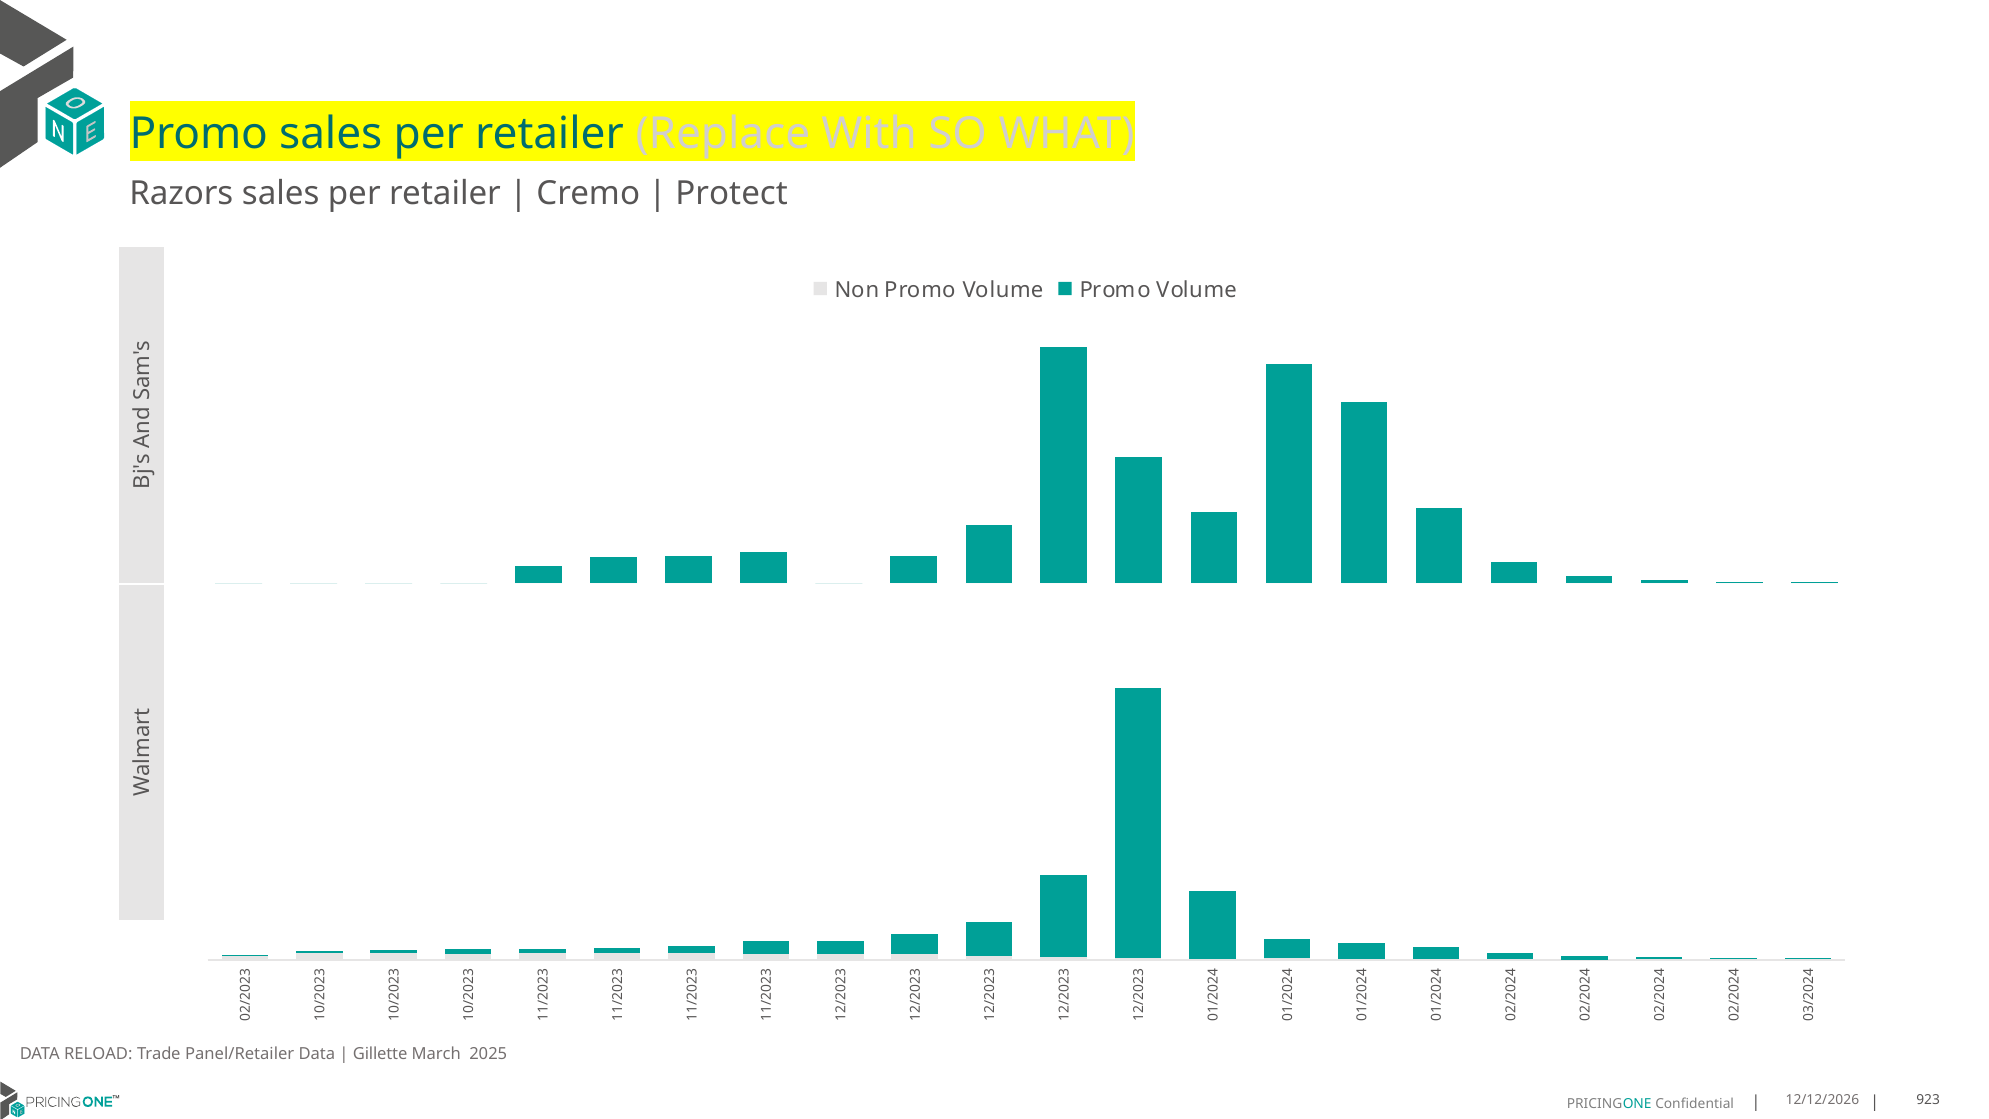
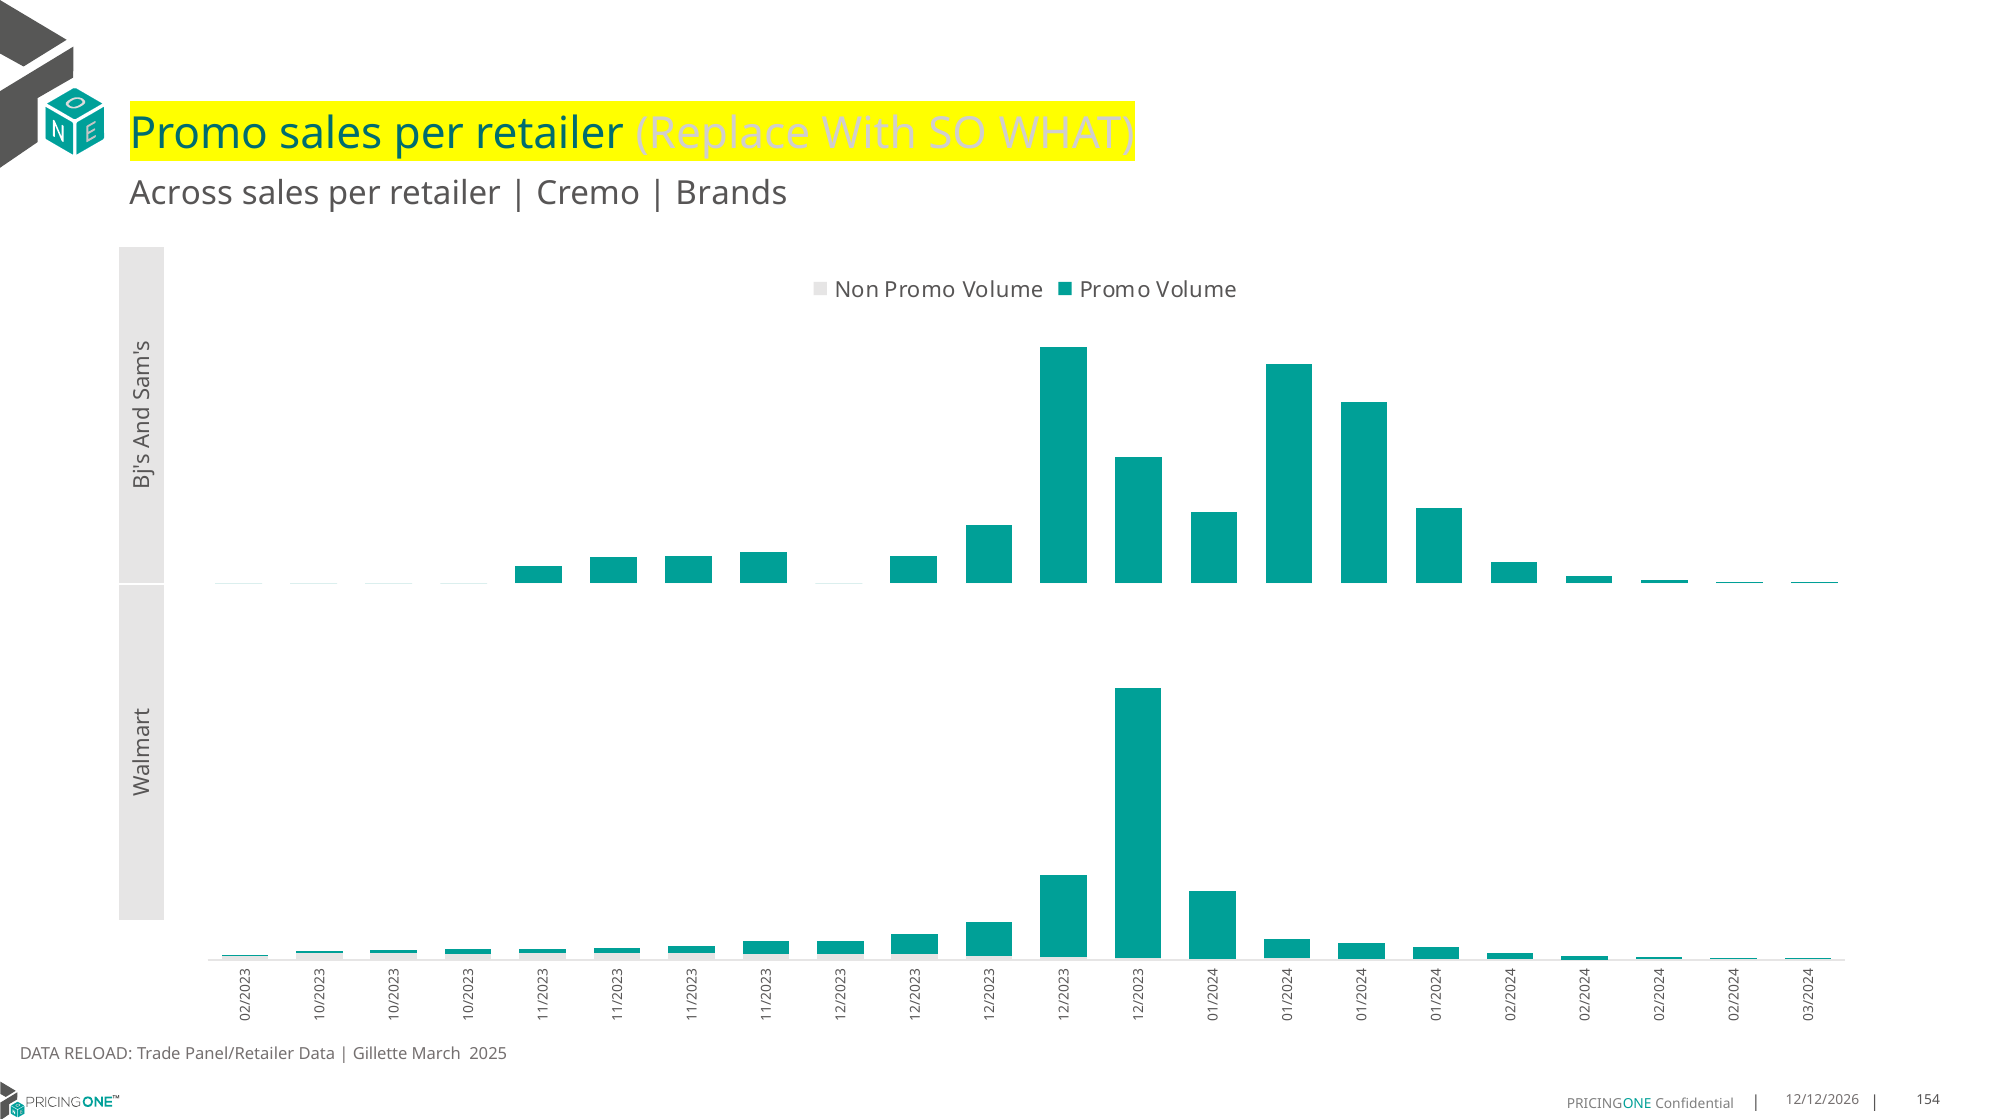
Razors: Razors -> Across
Protect: Protect -> Brands
923: 923 -> 154
